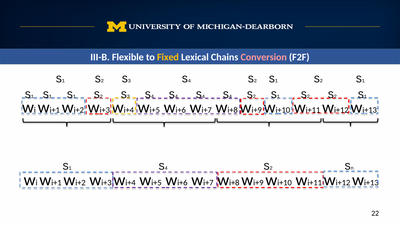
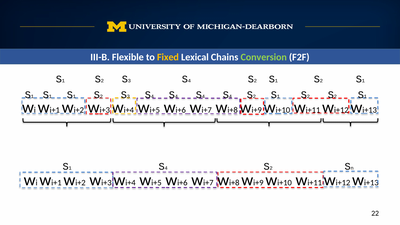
Conversion colour: pink -> light green
